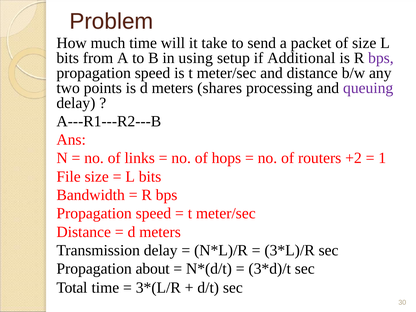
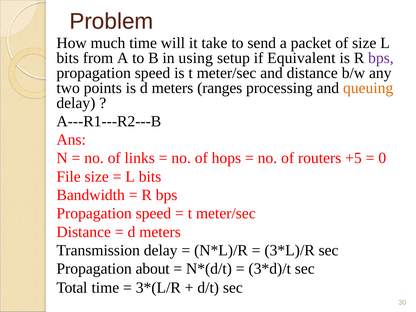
Additional: Additional -> Equivalent
shares: shares -> ranges
queuing colour: purple -> orange
+2: +2 -> +5
1: 1 -> 0
